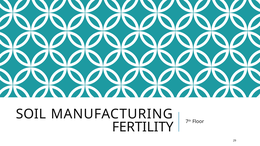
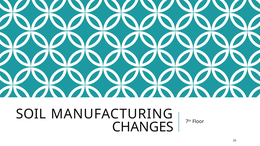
FERTILITY: FERTILITY -> CHANGES
